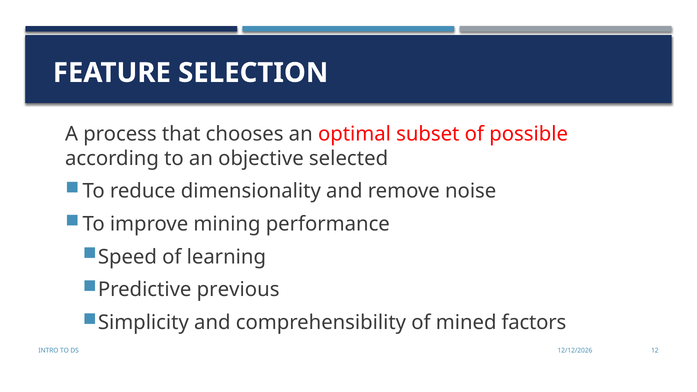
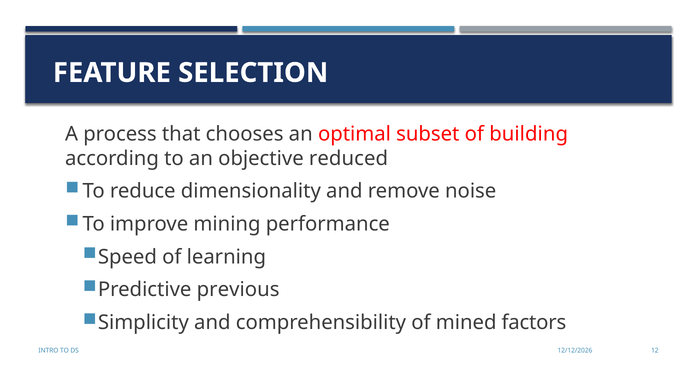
possible: possible -> building
selected: selected -> reduced
